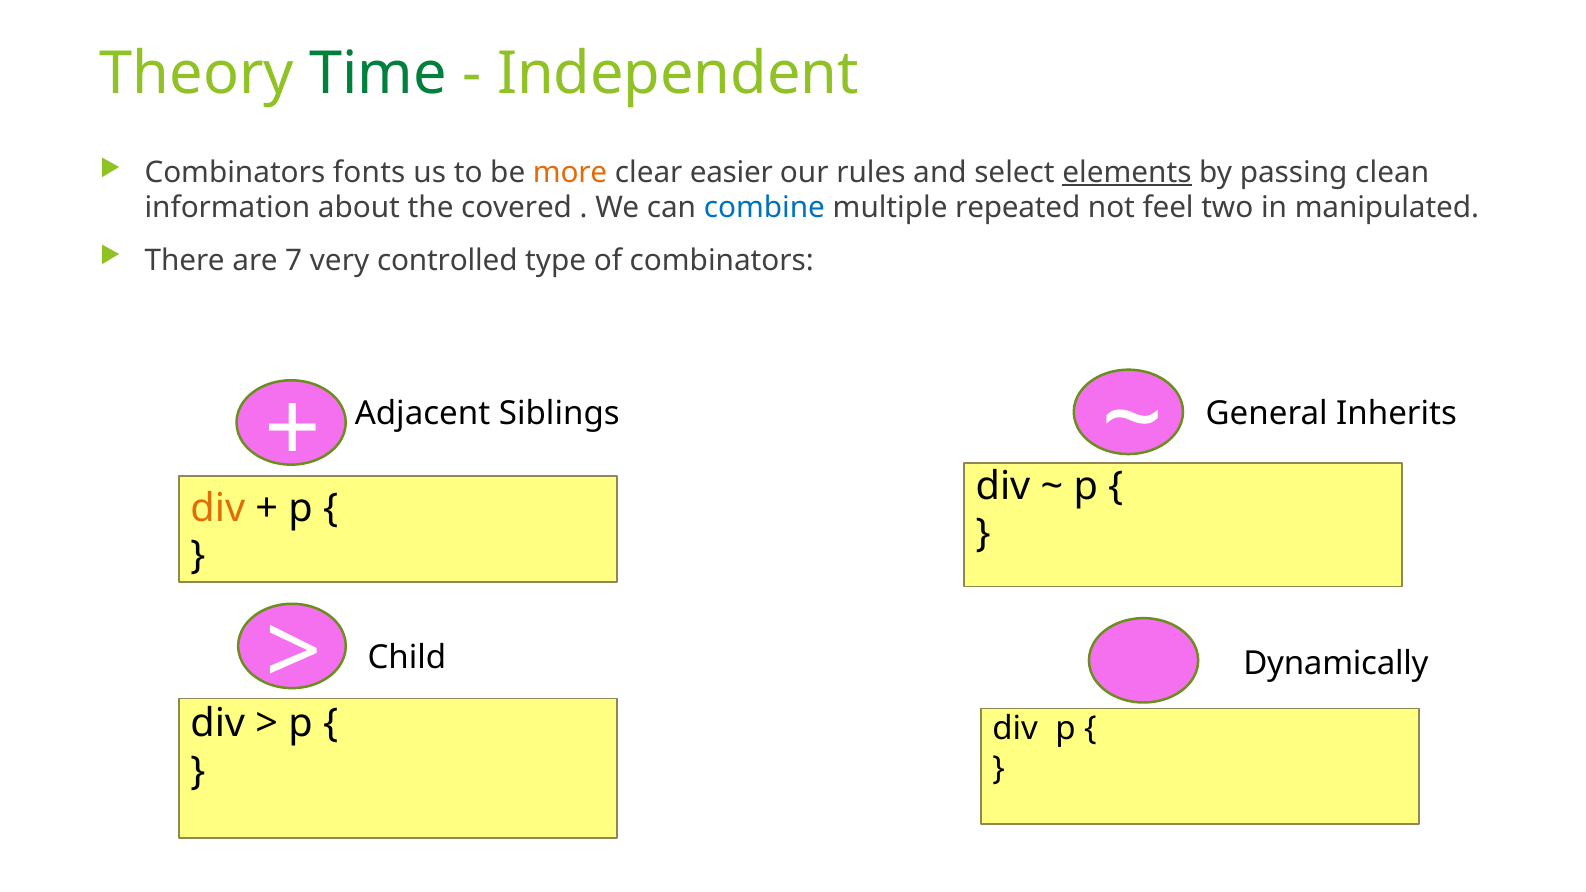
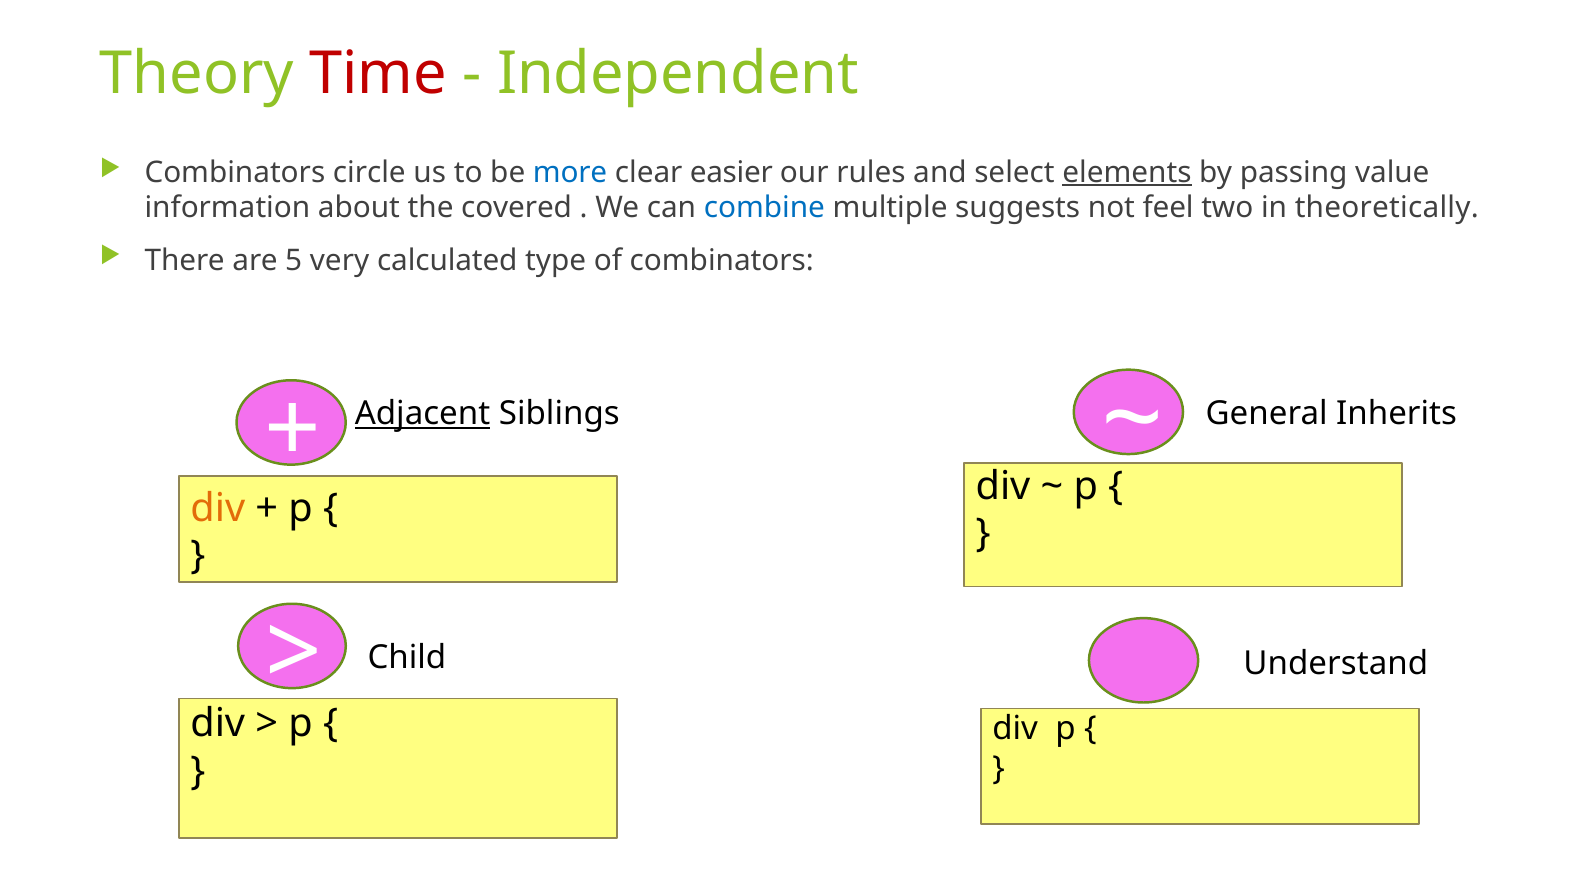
Time colour: green -> red
fonts: fonts -> circle
more colour: orange -> blue
clean: clean -> value
repeated: repeated -> suggests
manipulated: manipulated -> theoretically
7: 7 -> 5
controlled: controlled -> calculated
Adjacent underline: none -> present
Dynamically: Dynamically -> Understand
